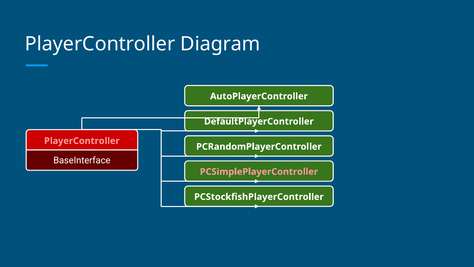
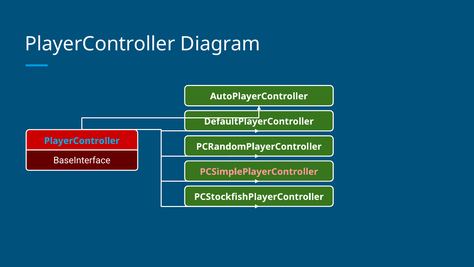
PlayerController at (82, 141) colour: pink -> light blue
